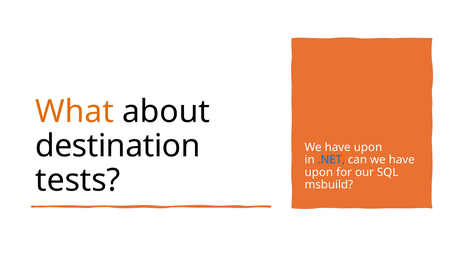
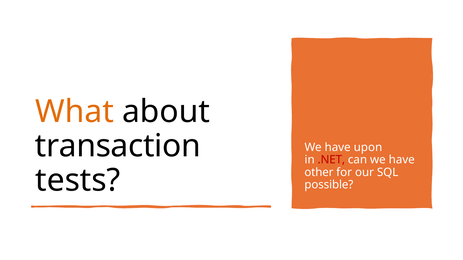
destination: destination -> transaction
.NET colour: blue -> red
upon at (319, 172): upon -> other
msbuild: msbuild -> possible
